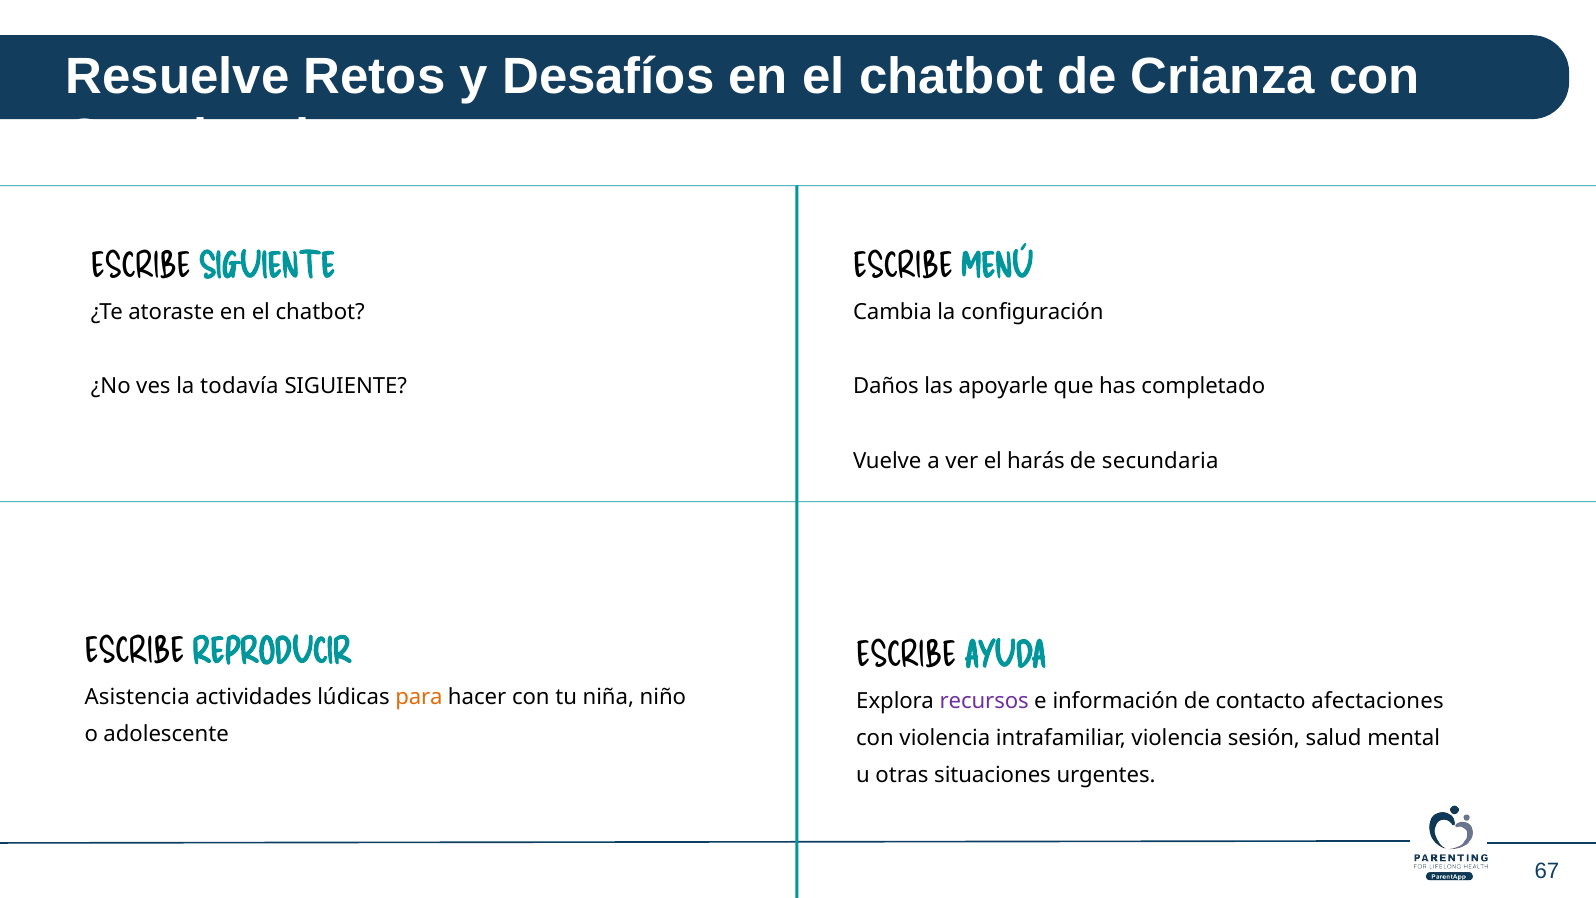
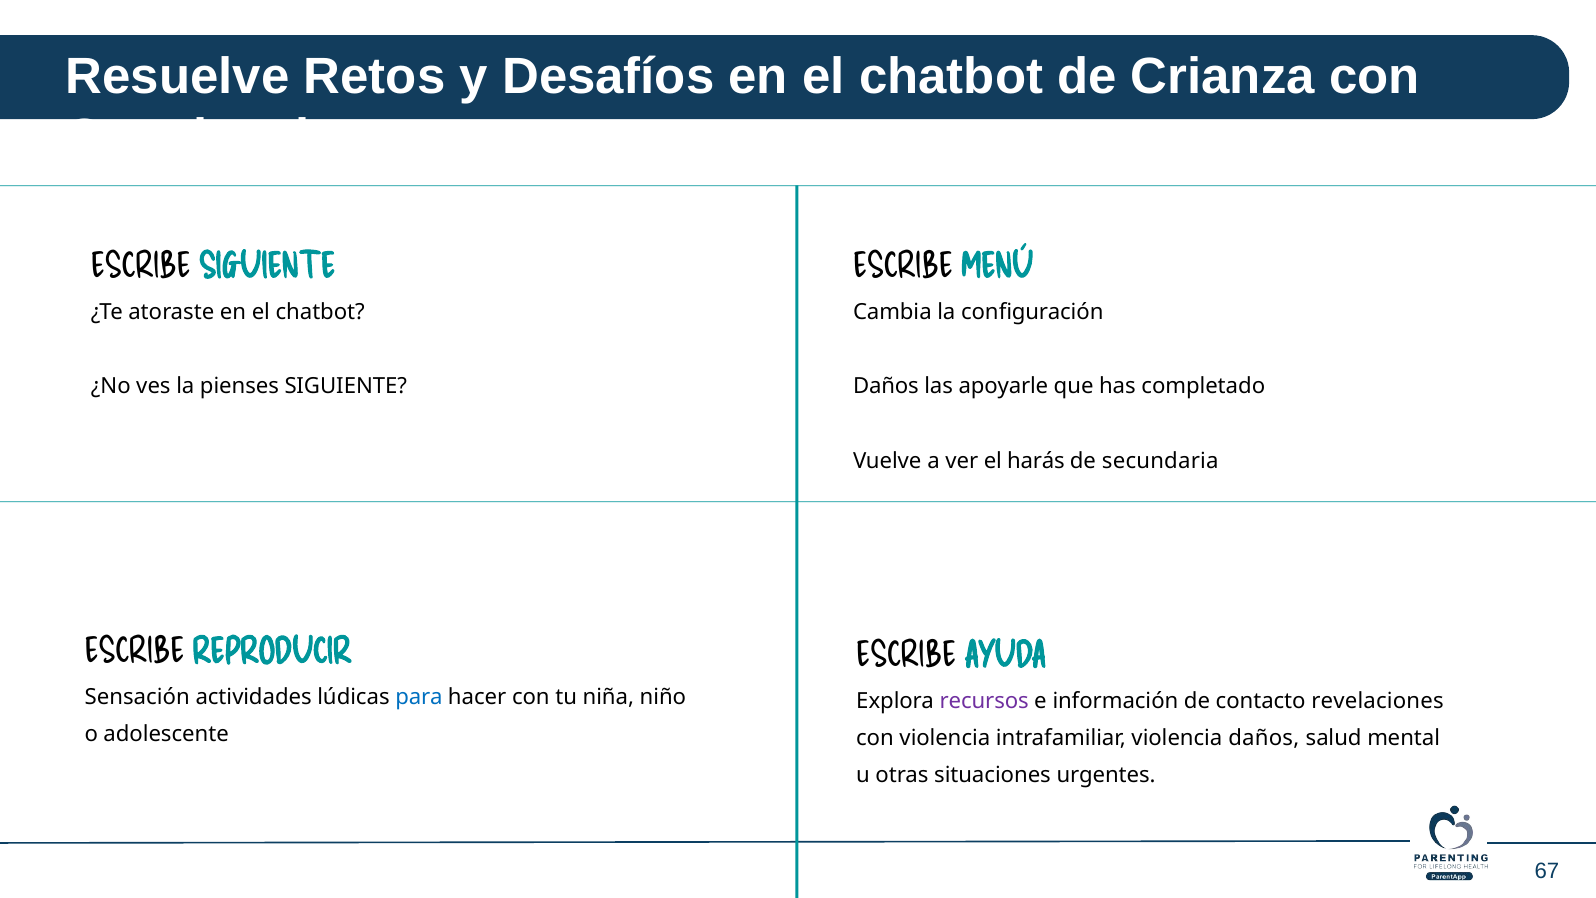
todavía: todavía -> pienses
Asistencia: Asistencia -> Sensación
para colour: orange -> blue
afectaciones: afectaciones -> revelaciones
violencia sesión: sesión -> daños
